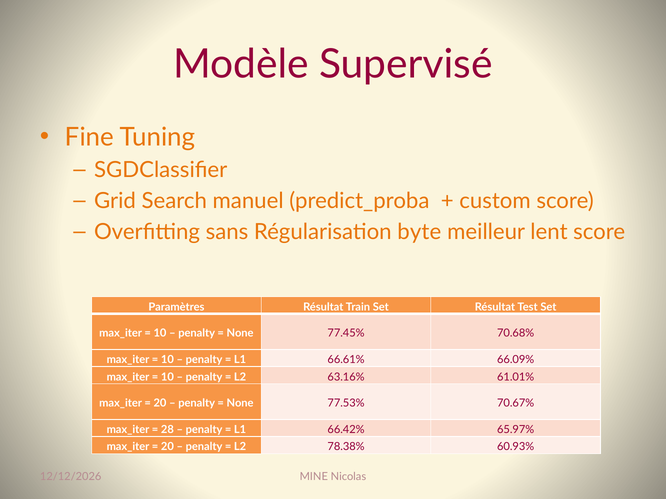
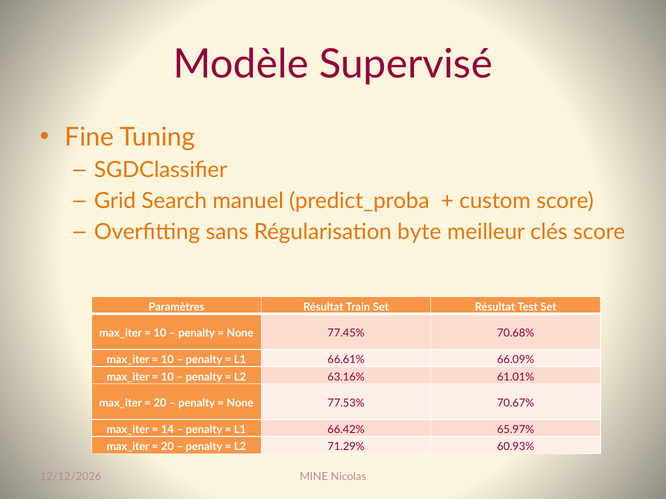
lent: lent -> clés
28: 28 -> 14
78.38%: 78.38% -> 71.29%
